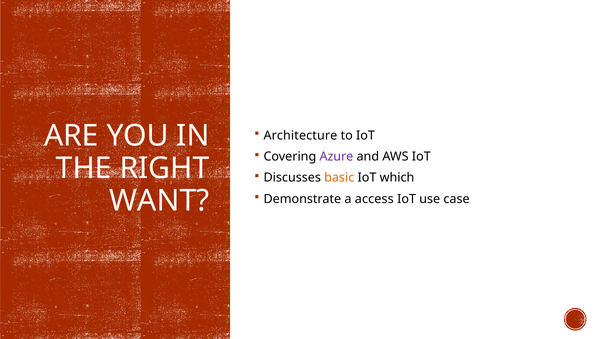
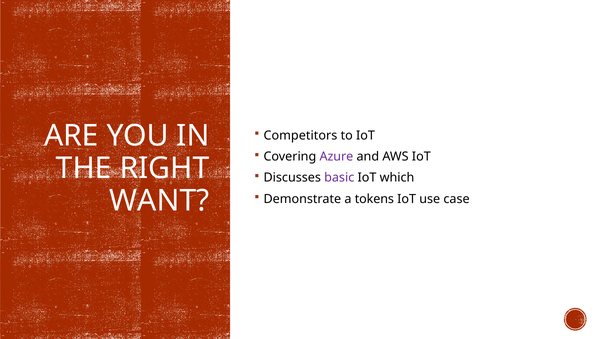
Architecture: Architecture -> Competitors
basic colour: orange -> purple
access: access -> tokens
